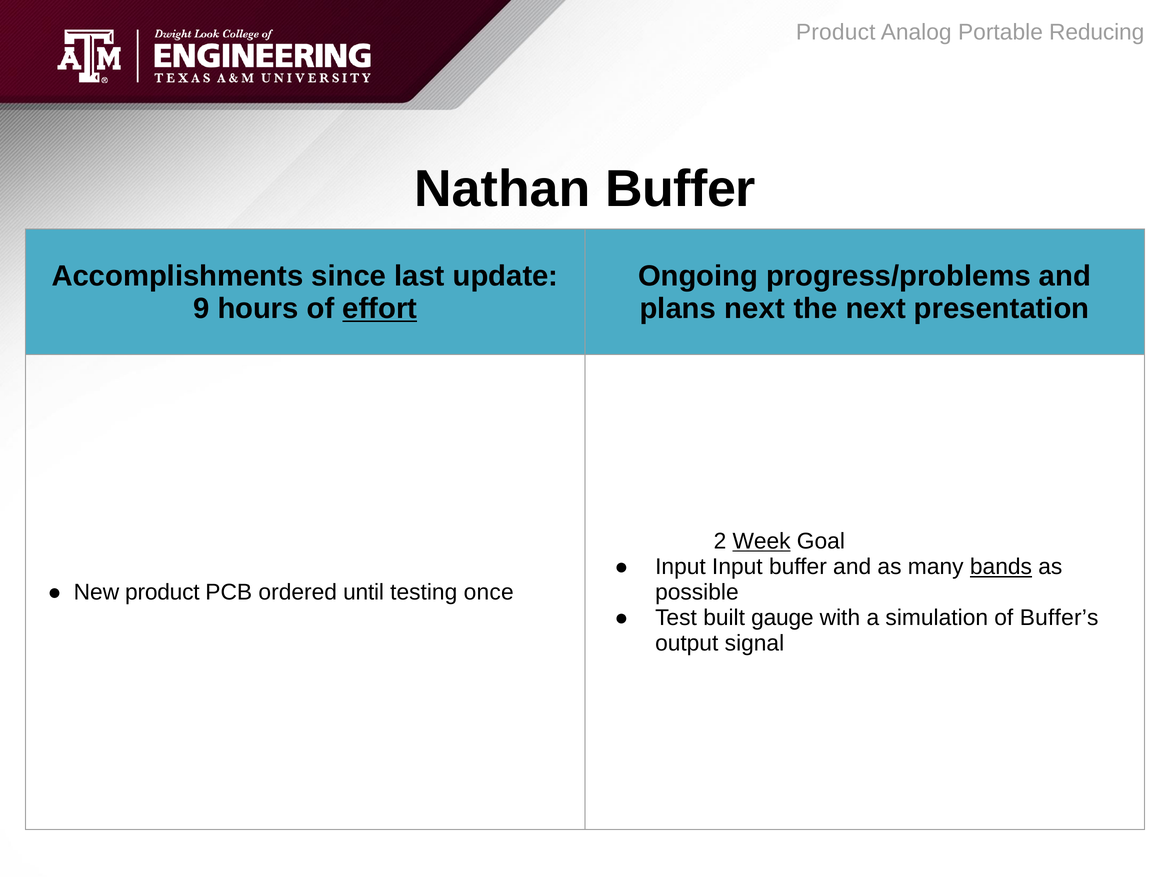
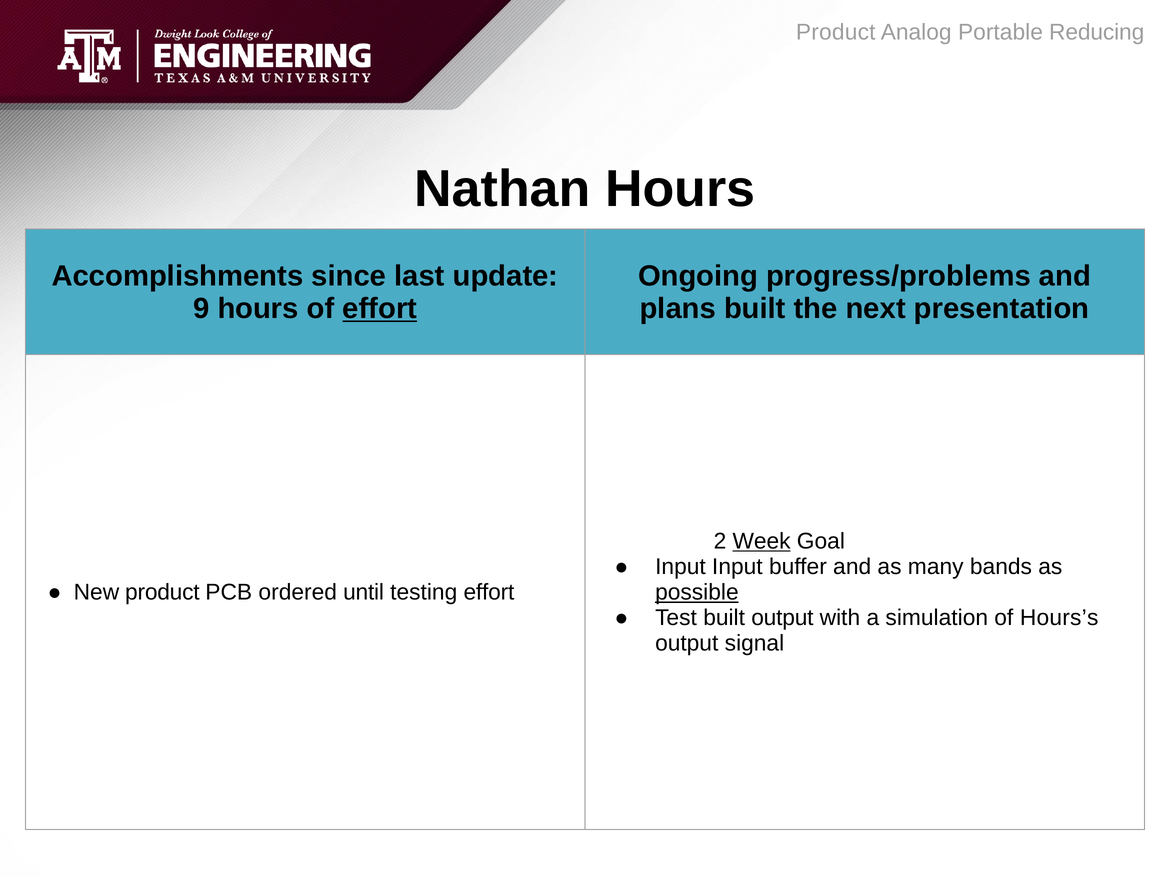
Nathan Buffer: Buffer -> Hours
plans next: next -> built
bands underline: present -> none
testing once: once -> effort
possible underline: none -> present
built gauge: gauge -> output
Buffer’s: Buffer’s -> Hours’s
